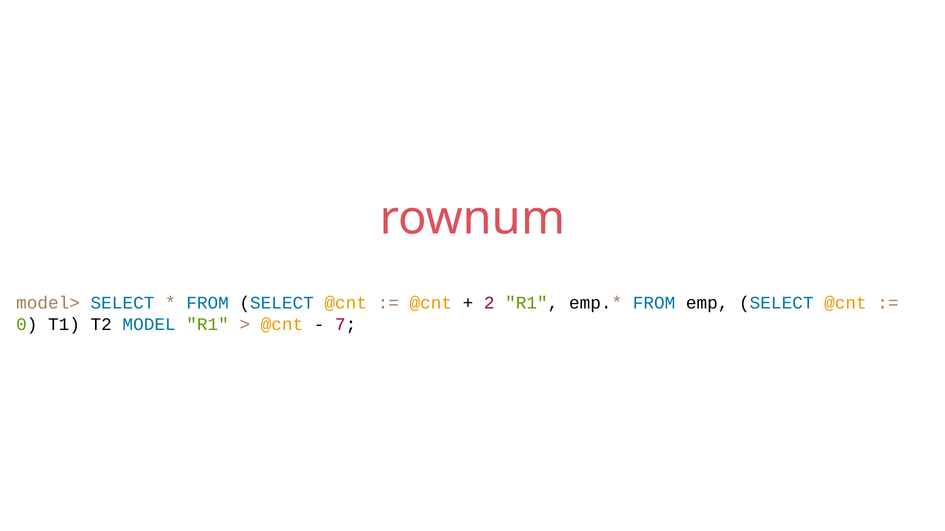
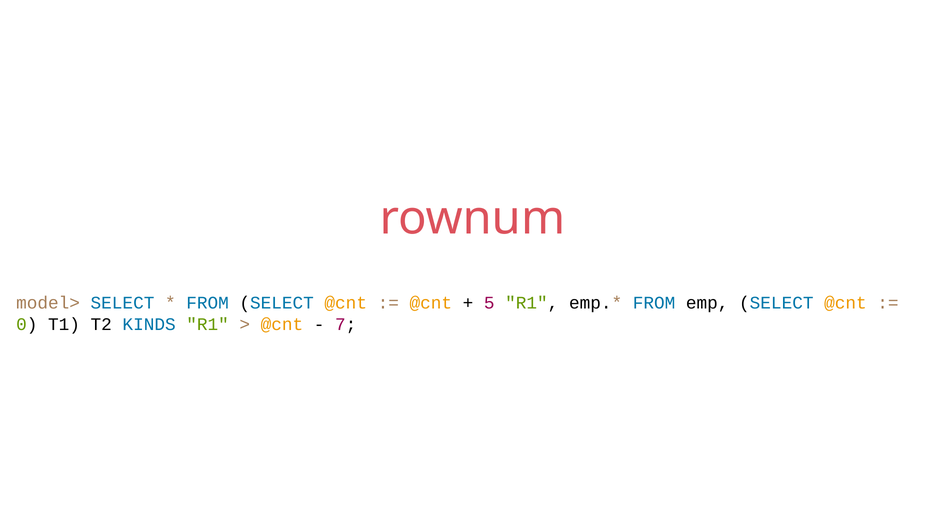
2: 2 -> 5
MODEL: MODEL -> KINDS
